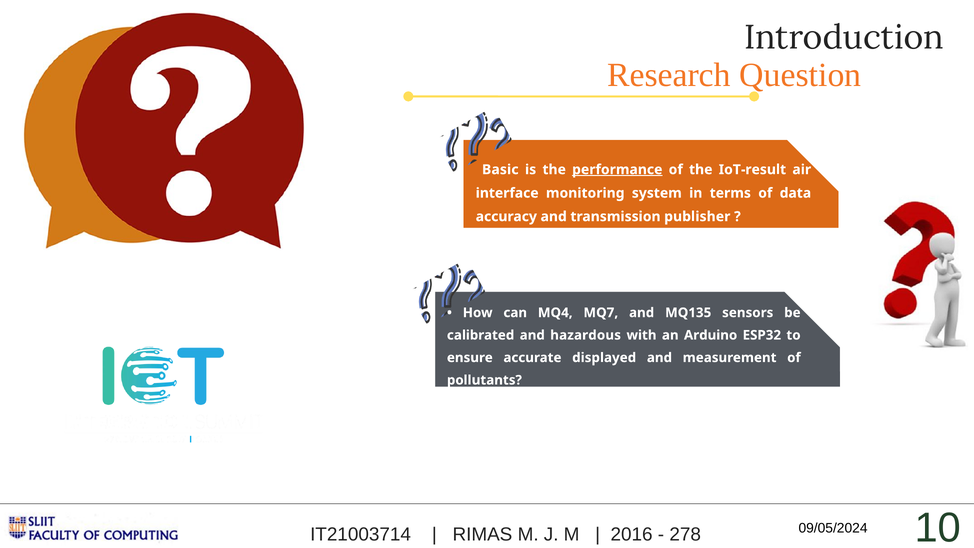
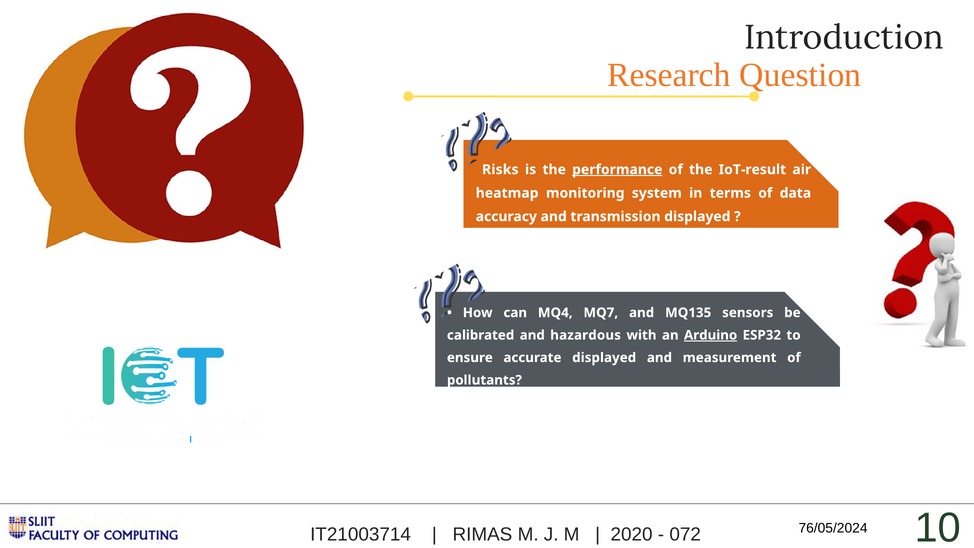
Basic: Basic -> Risks
interface: interface -> heatmap
transmission publisher: publisher -> displayed
Arduino underline: none -> present
09/05/2024: 09/05/2024 -> 76/05/2024
2016: 2016 -> 2020
278: 278 -> 072
